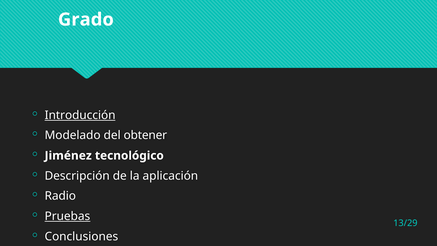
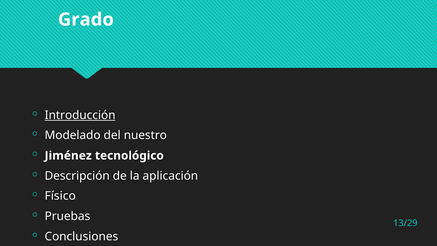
obtener: obtener -> nuestro
Radio: Radio -> Físico
Pruebas underline: present -> none
